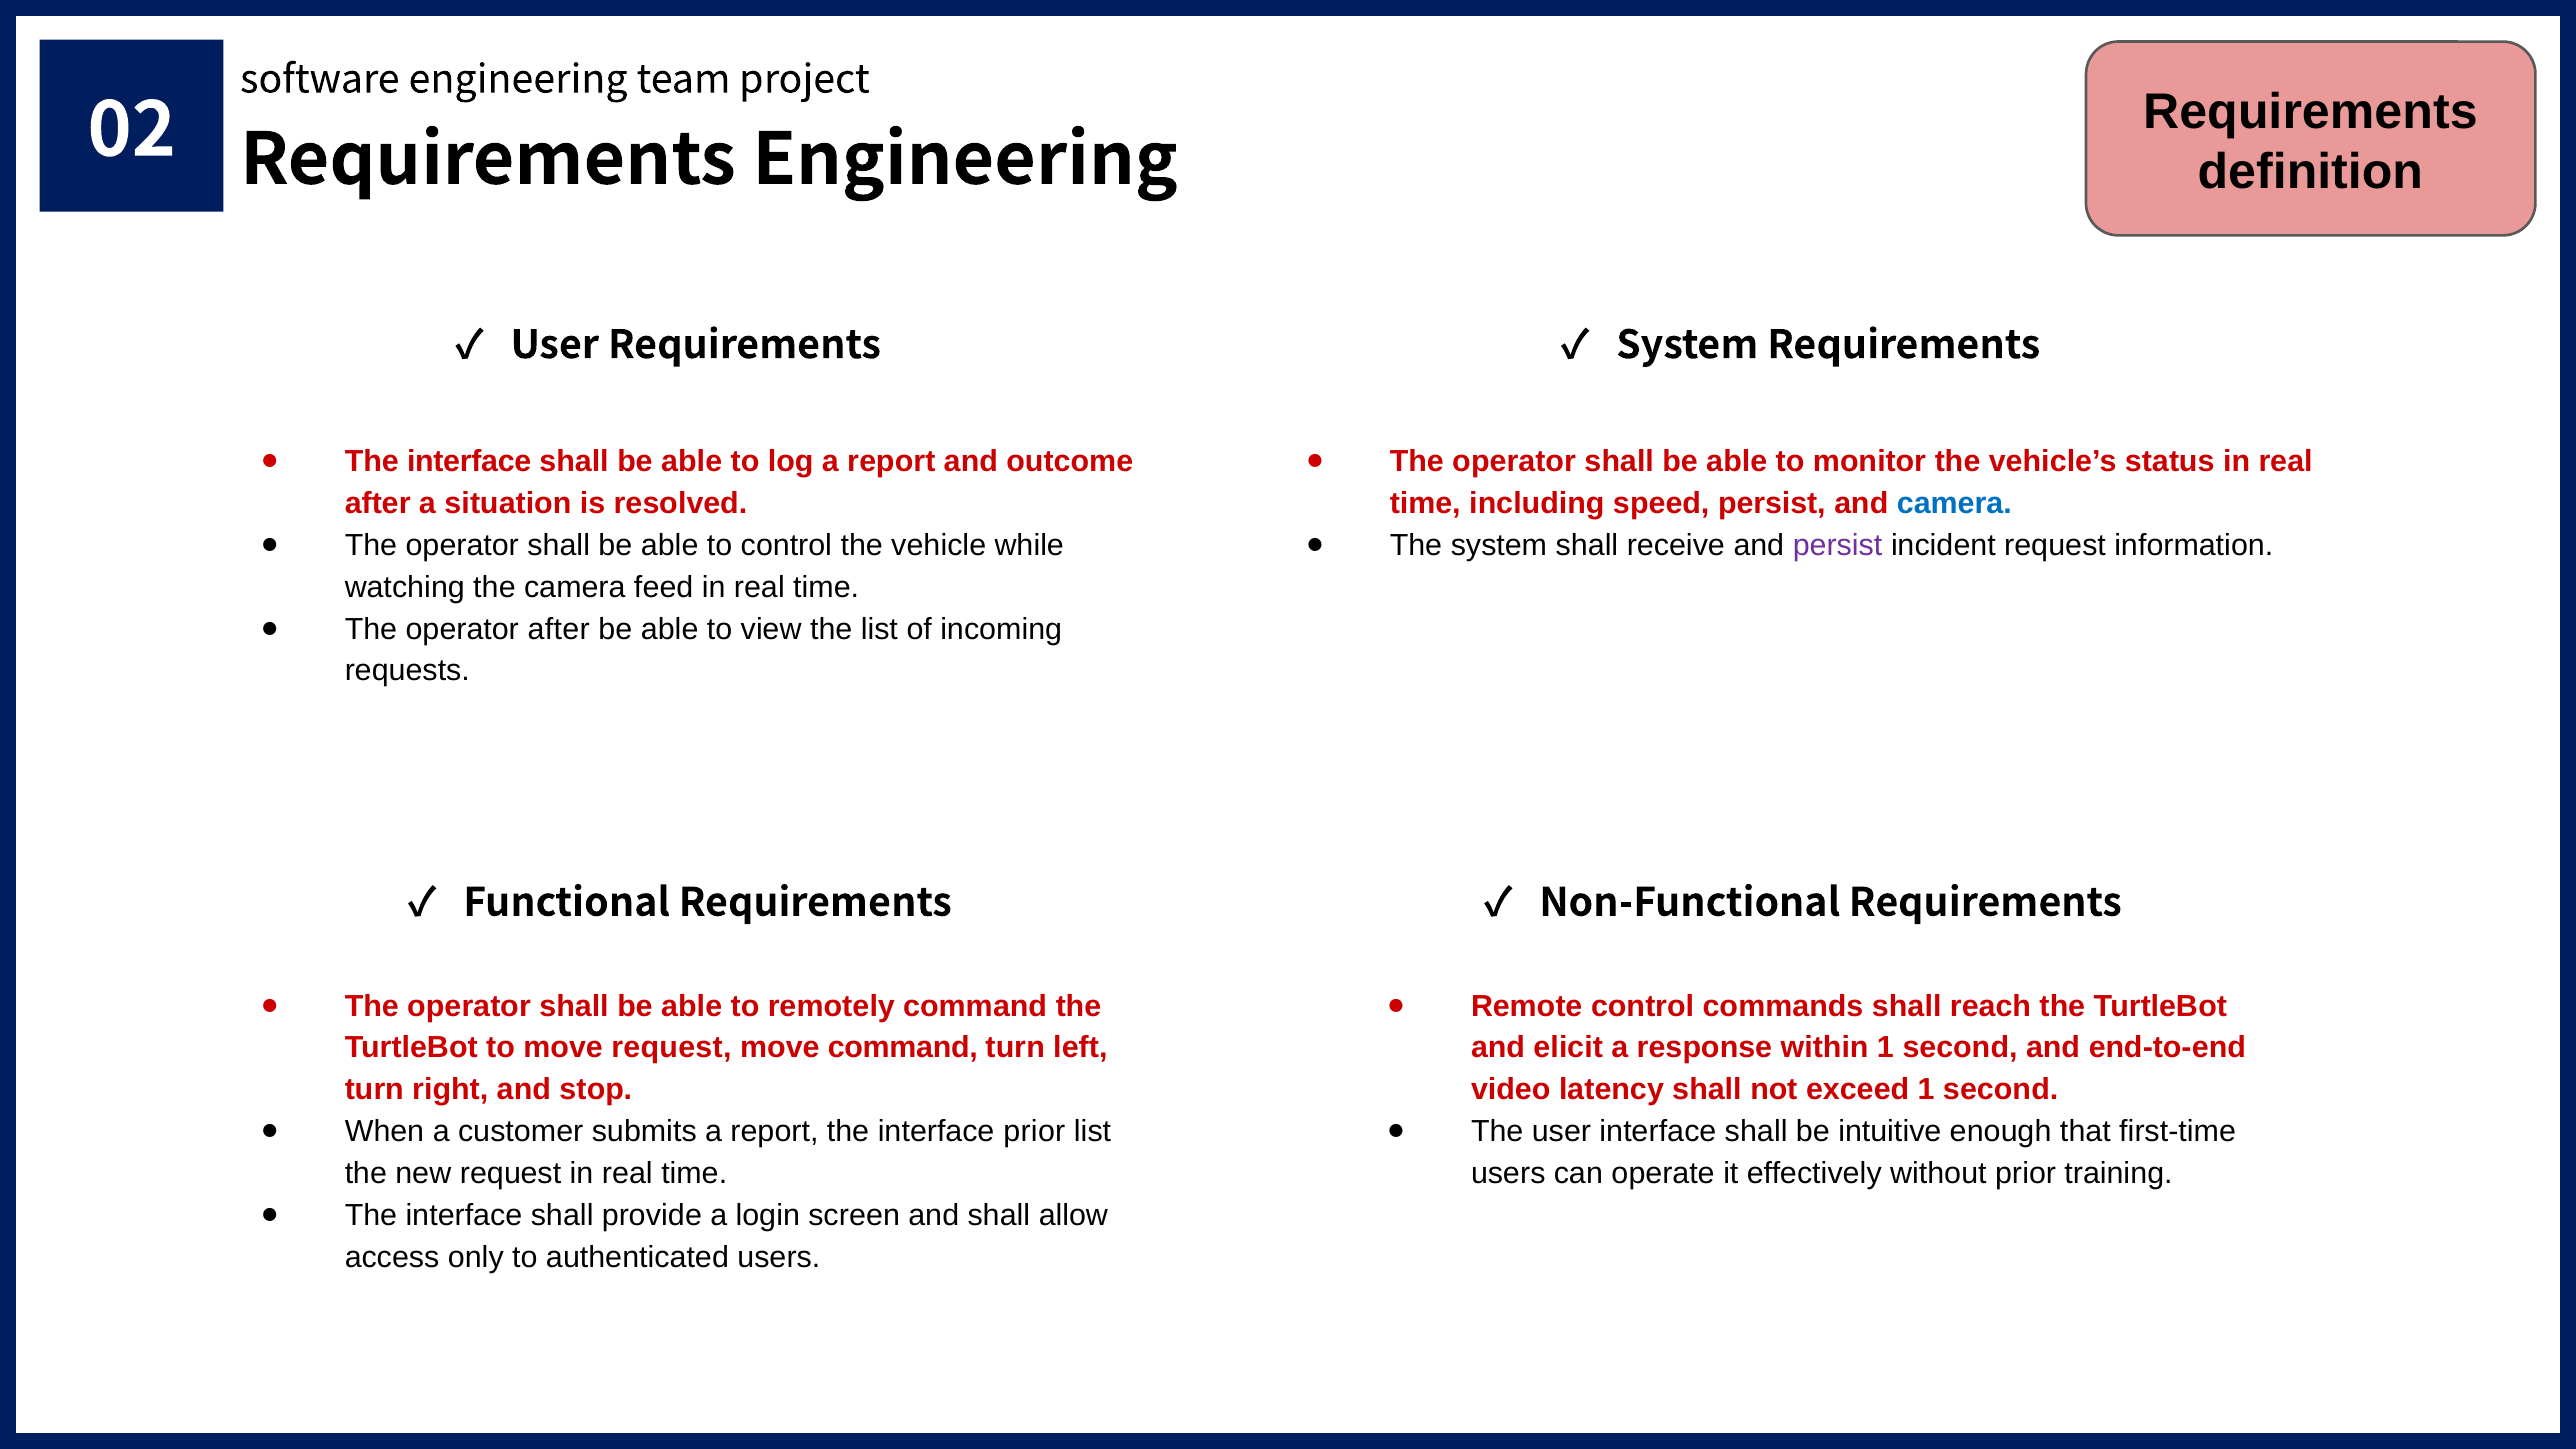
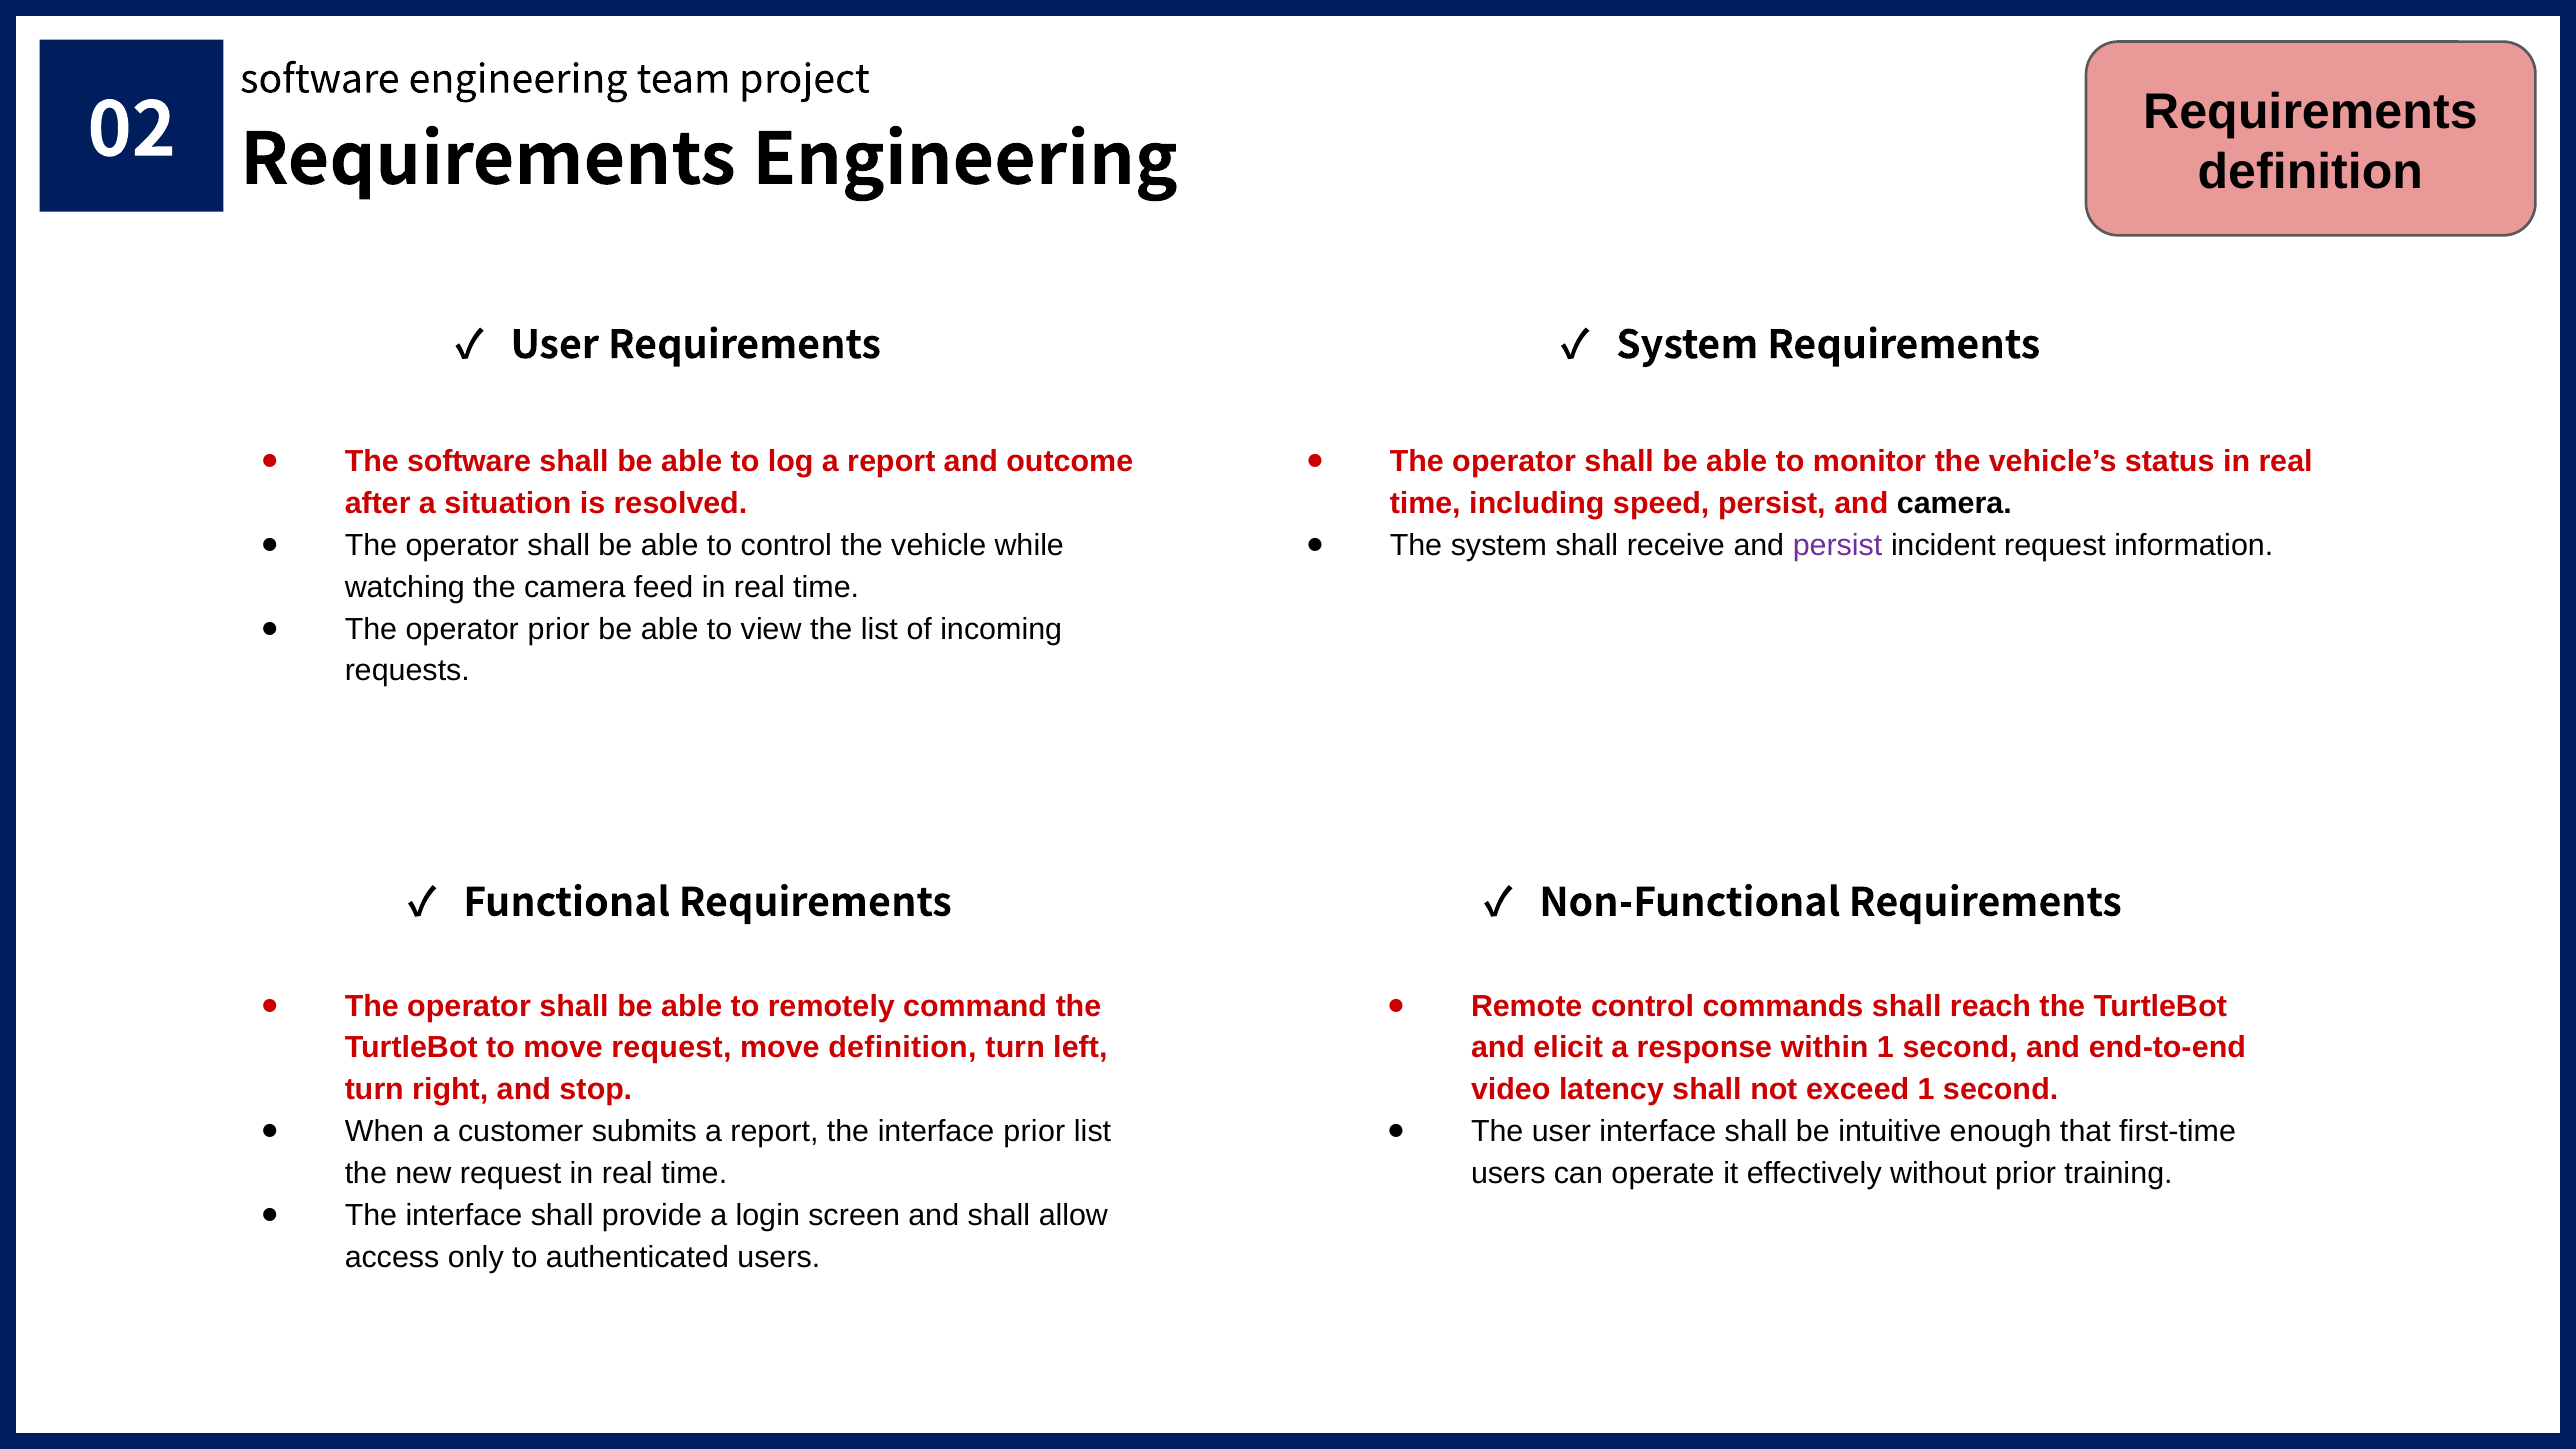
interface at (469, 462): interface -> software
camera at (1954, 503) colour: blue -> black
operator after: after -> prior
move command: command -> definition
